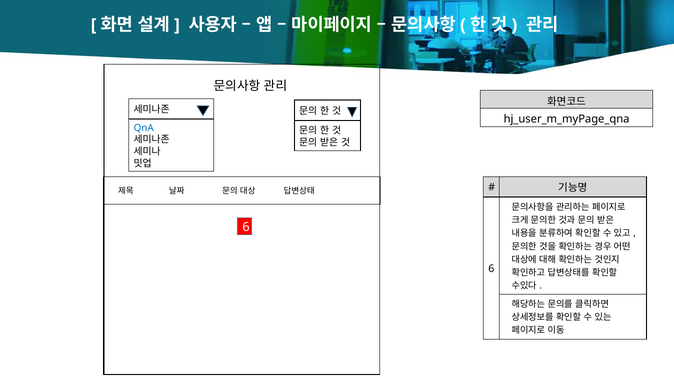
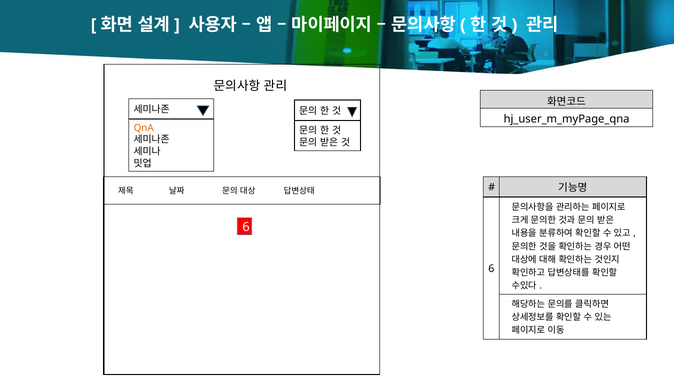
QnA colour: blue -> orange
